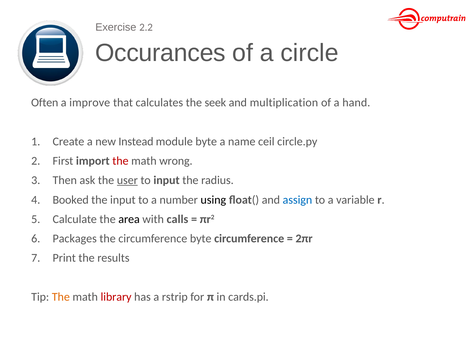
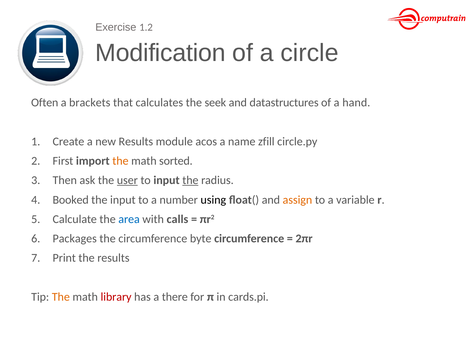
2.2: 2.2 -> 1.2
Occurances: Occurances -> Modification
improve: improve -> brackets
multiplication: multiplication -> datastructures
new Instead: Instead -> Results
module byte: byte -> acos
ceil: ceil -> zfill
the at (120, 161) colour: red -> orange
wrong: wrong -> sorted
the at (190, 180) underline: none -> present
assign colour: blue -> orange
area colour: black -> blue
rstrip: rstrip -> there
